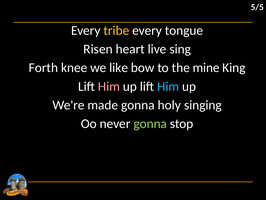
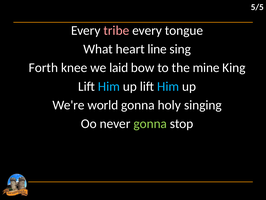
tribe colour: yellow -> pink
Risen: Risen -> What
live: live -> line
like: like -> laid
Him at (109, 86) colour: pink -> light blue
made: made -> world
